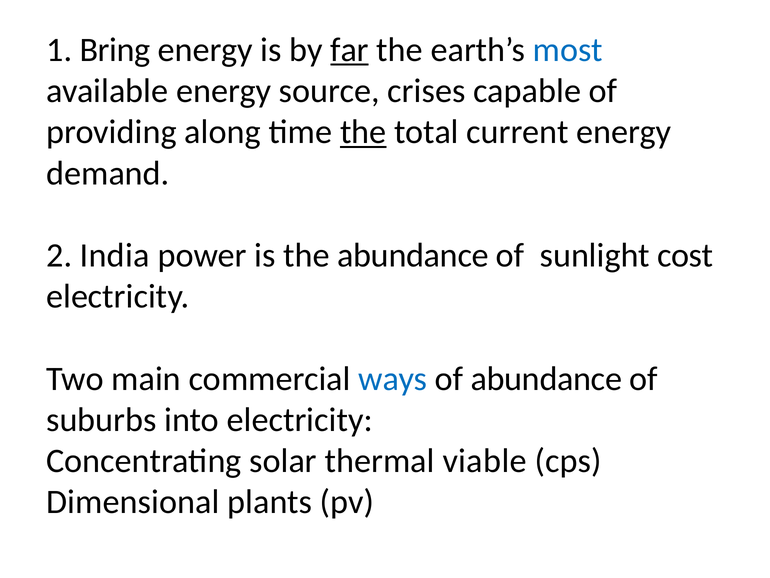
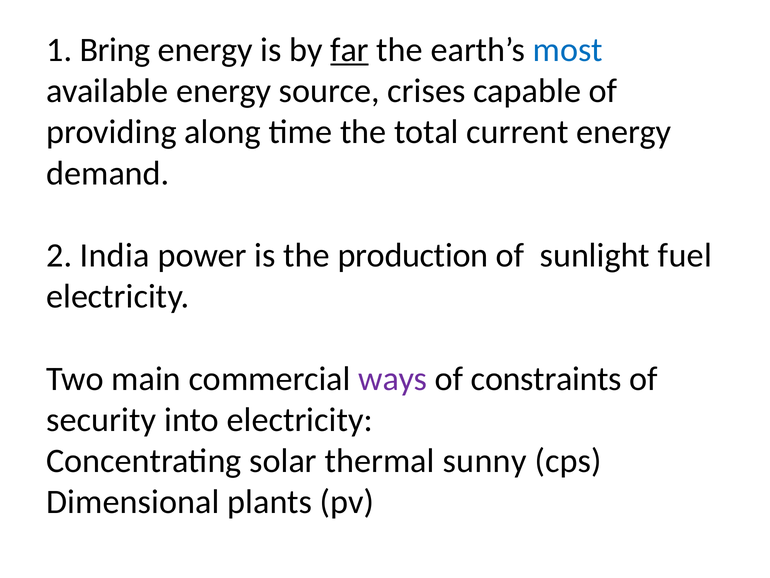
the at (363, 132) underline: present -> none
the abundance: abundance -> production
cost: cost -> fuel
ways colour: blue -> purple
of abundance: abundance -> constraints
suburbs: suburbs -> security
viable: viable -> sunny
